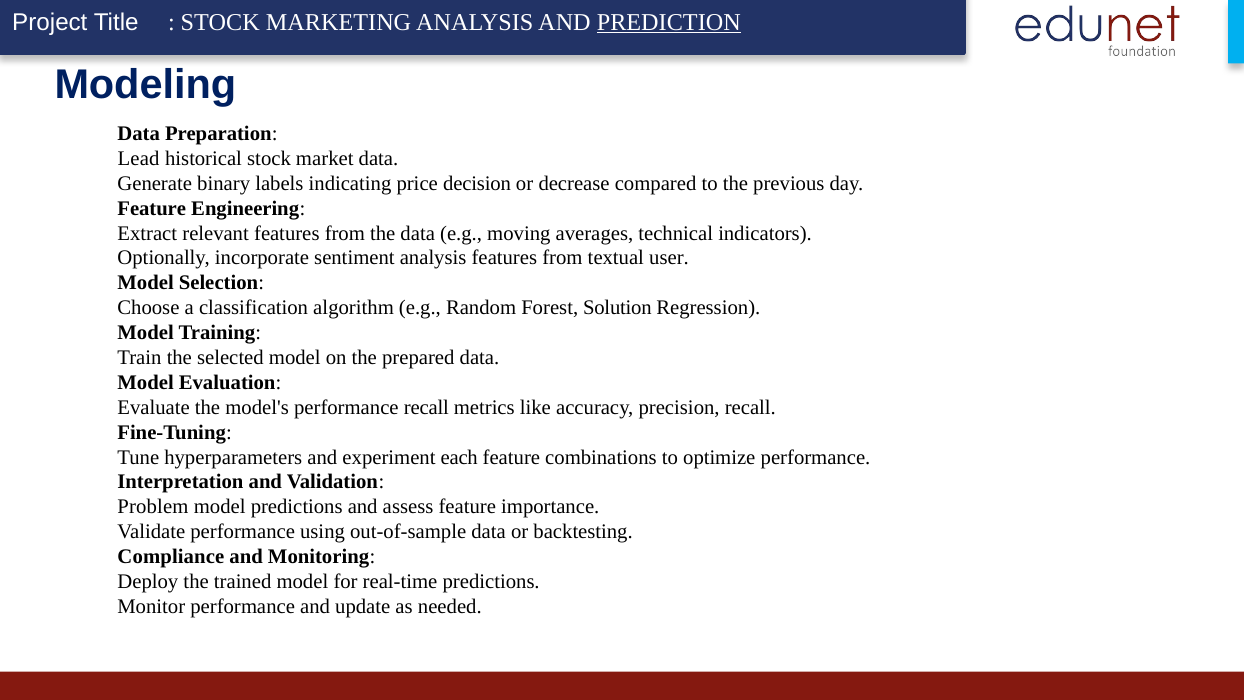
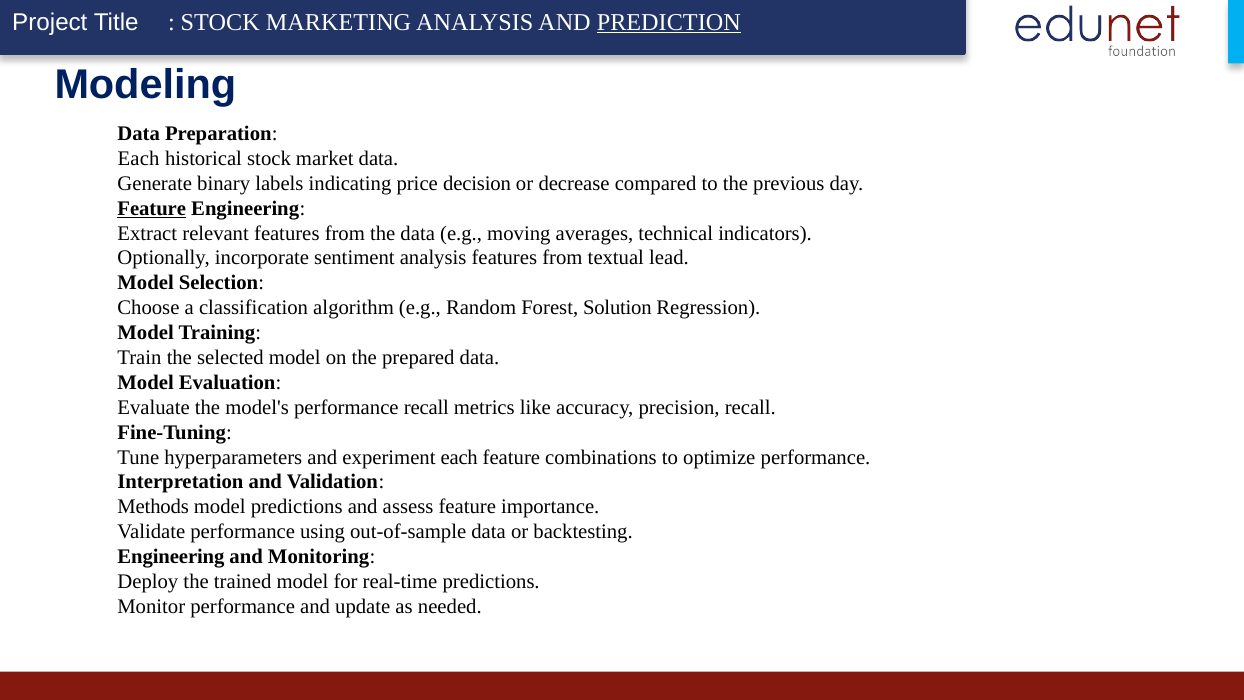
Lead at (139, 159): Lead -> Each
Feature at (152, 208) underline: none -> present
user: user -> lead
Problem: Problem -> Methods
Compliance at (171, 557): Compliance -> Engineering
